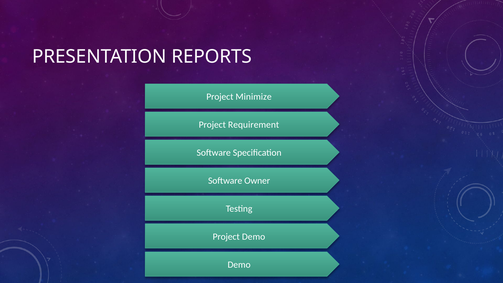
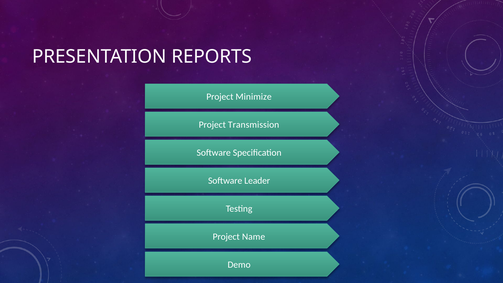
Requirement: Requirement -> Transmission
Owner: Owner -> Leader
Project Demo: Demo -> Name
